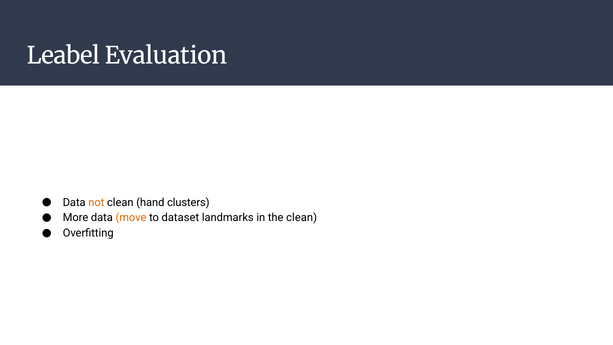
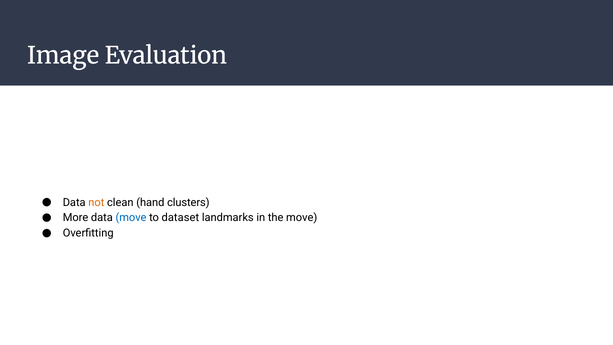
Leabel: Leabel -> Image
move at (131, 218) colour: orange -> blue
the clean: clean -> move
